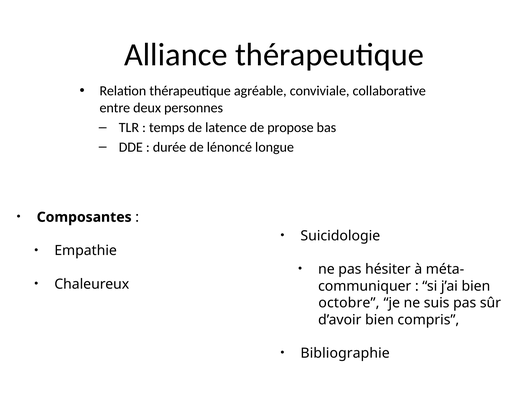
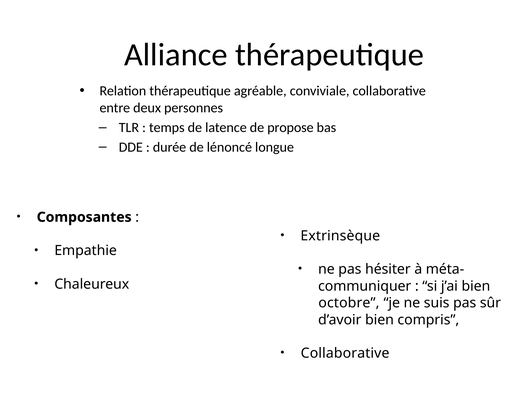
Suicidologie: Suicidologie -> Extrinsèque
Bibliographie at (345, 353): Bibliographie -> Collaborative
